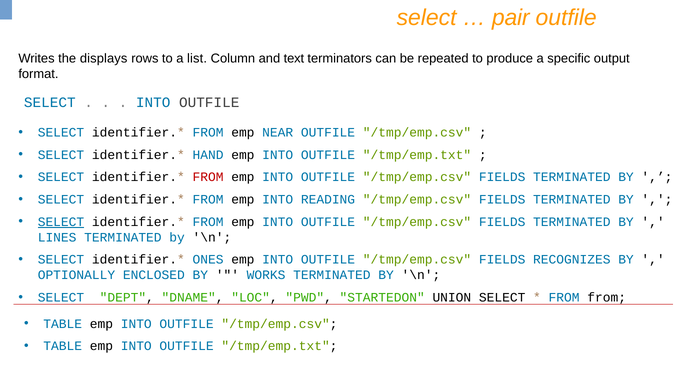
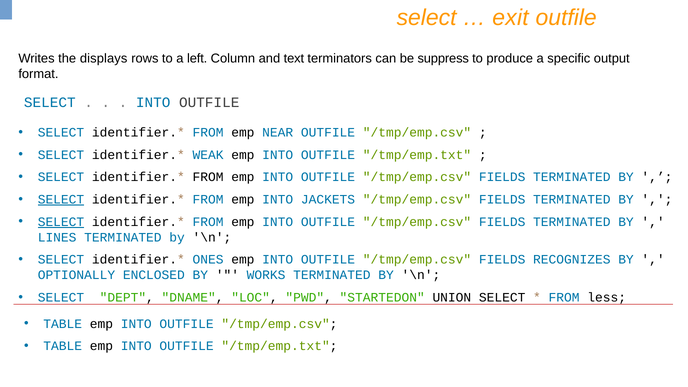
pair: pair -> exit
list: list -> left
repeated: repeated -> suppress
HAND: HAND -> WEAK
FROM at (208, 177) colour: red -> black
SELECT at (61, 199) underline: none -> present
READING: READING -> JACKETS
FROM from: from -> less
